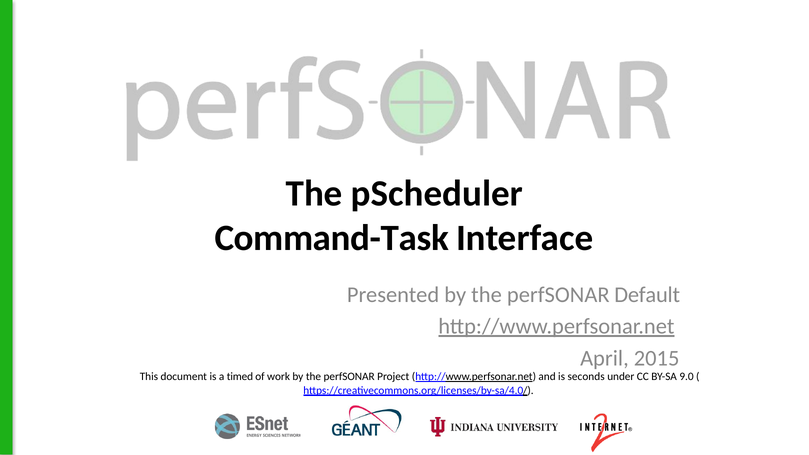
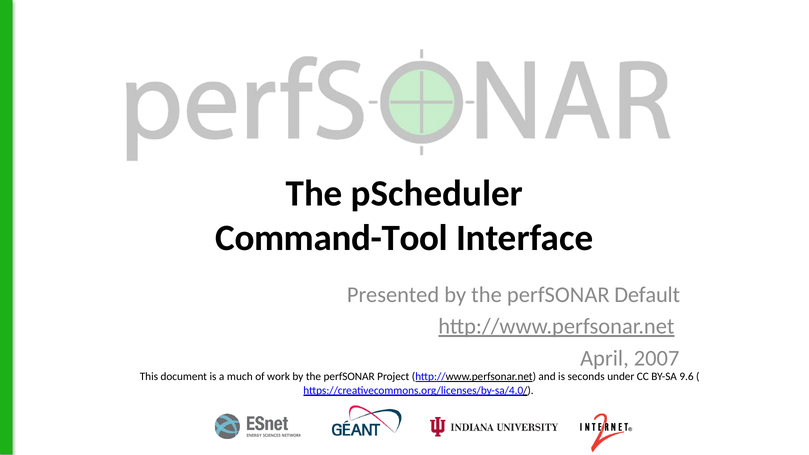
Command-Task: Command-Task -> Command-Tool
2015: 2015 -> 2007
timed: timed -> much
9.0: 9.0 -> 9.6
